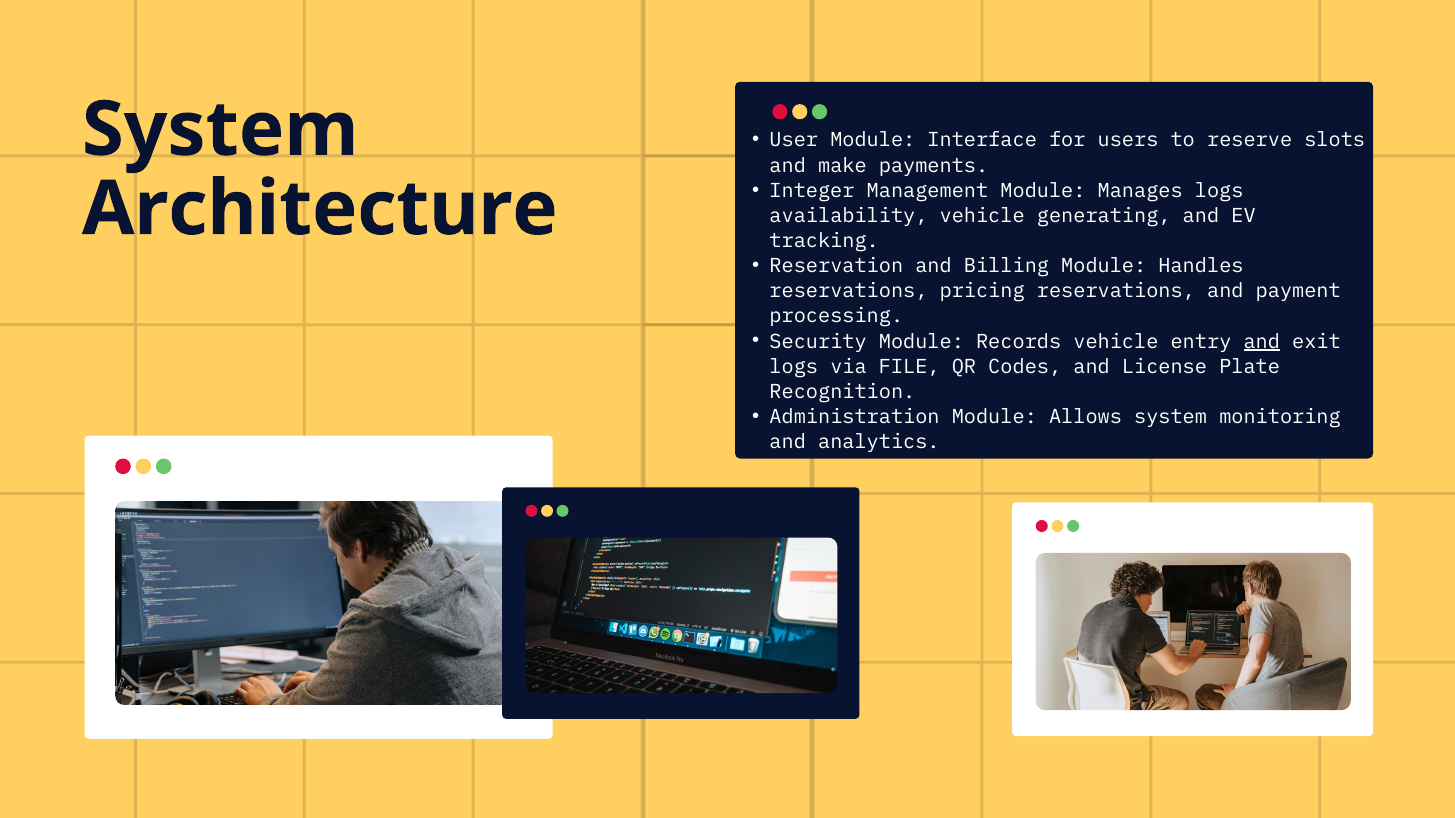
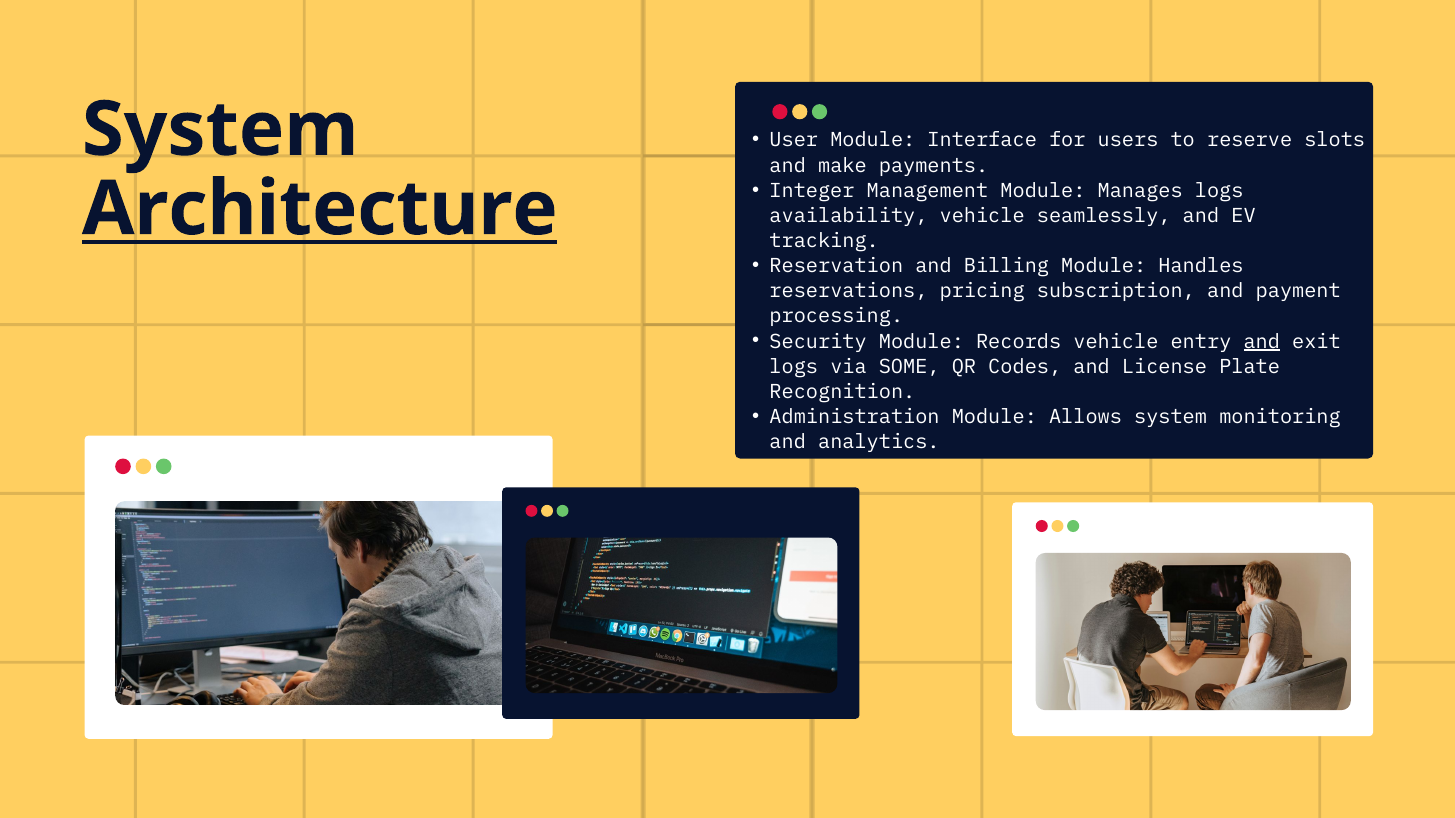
Architecture underline: none -> present
generating: generating -> seamlessly
pricing reservations: reservations -> subscription
FILE: FILE -> SOME
